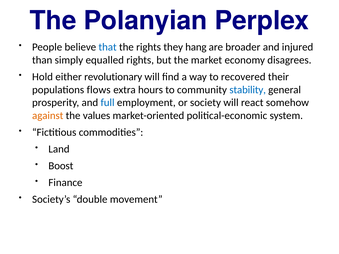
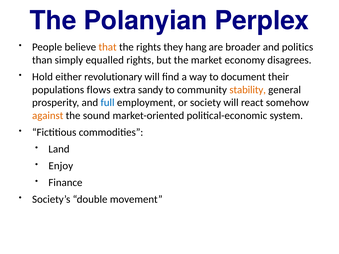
that colour: blue -> orange
injured: injured -> politics
recovered: recovered -> document
hours: hours -> sandy
stability colour: blue -> orange
values: values -> sound
Boost: Boost -> Enjoy
